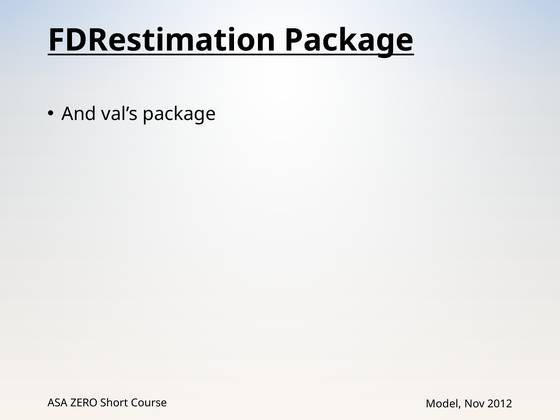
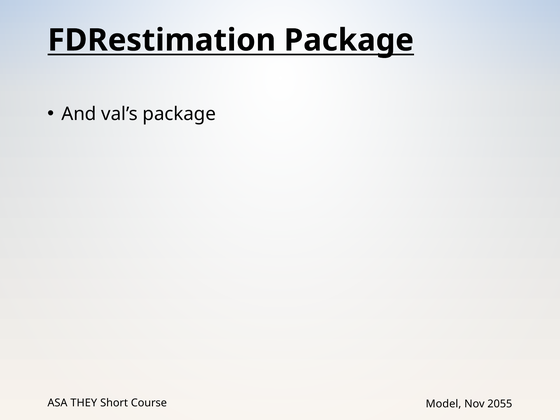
ZERO: ZERO -> THEY
2012: 2012 -> 2055
